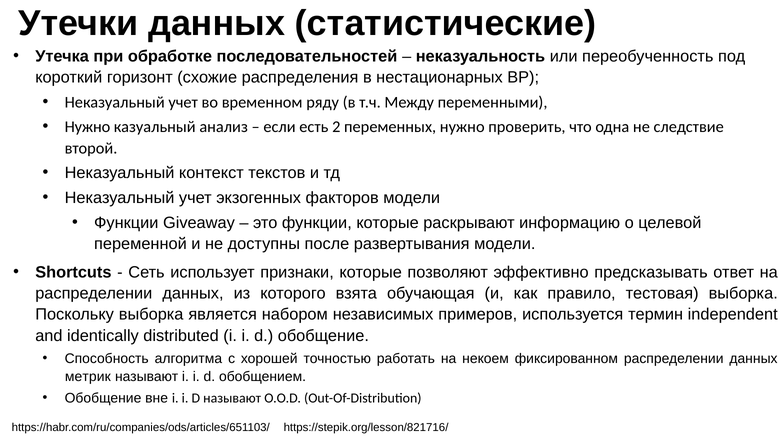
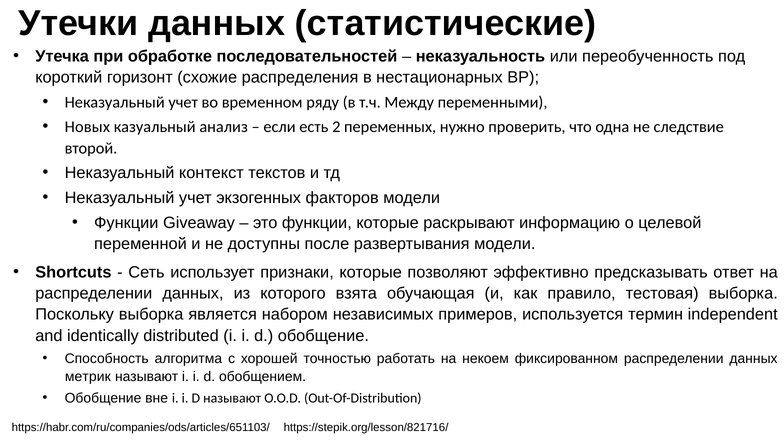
Нужно at (87, 127): Нужно -> Новых
